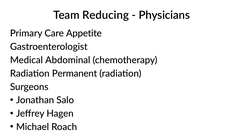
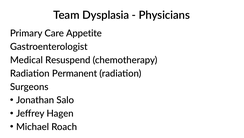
Reducing: Reducing -> Dysplasia
Abdominal: Abdominal -> Resuspend
